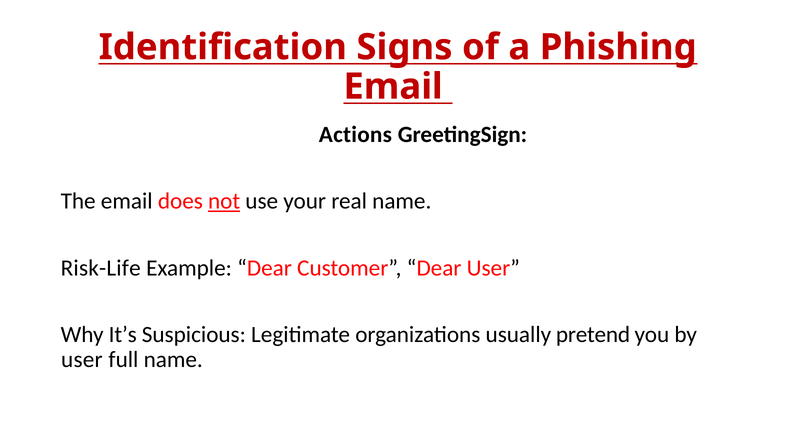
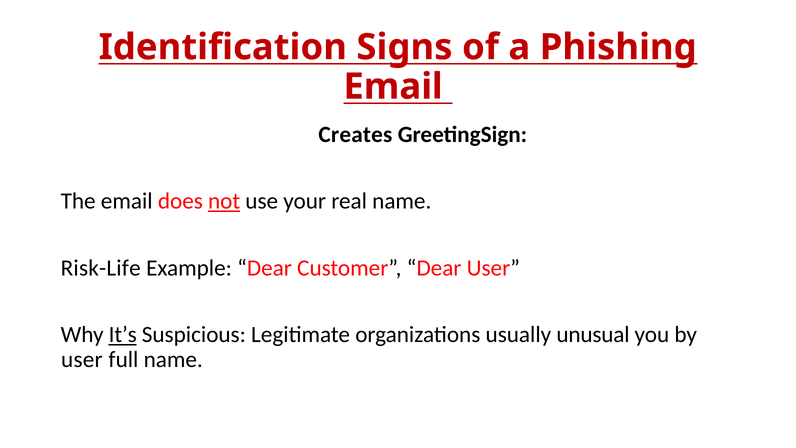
Actions: Actions -> Creates
It’s underline: none -> present
pretend: pretend -> unusual
